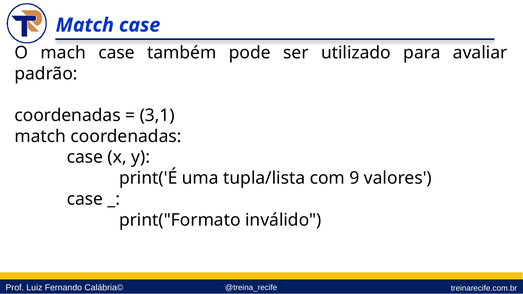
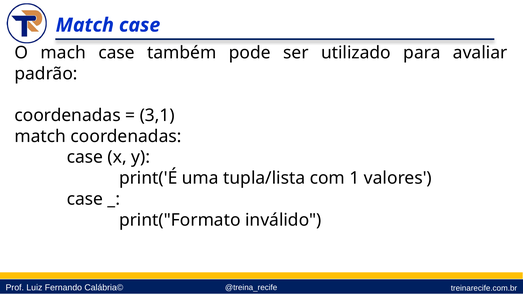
9: 9 -> 1
